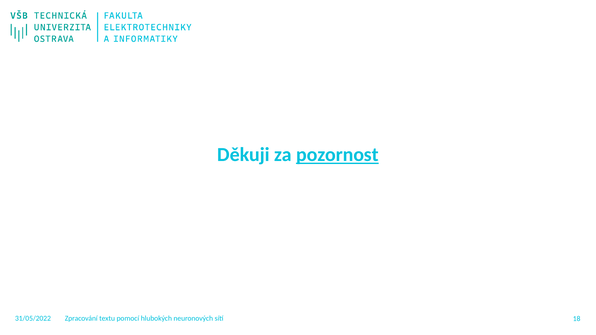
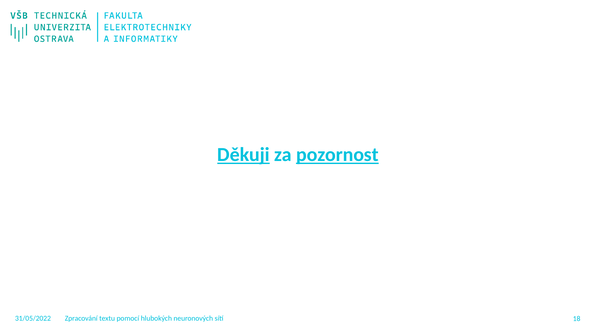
Děkuji underline: none -> present
